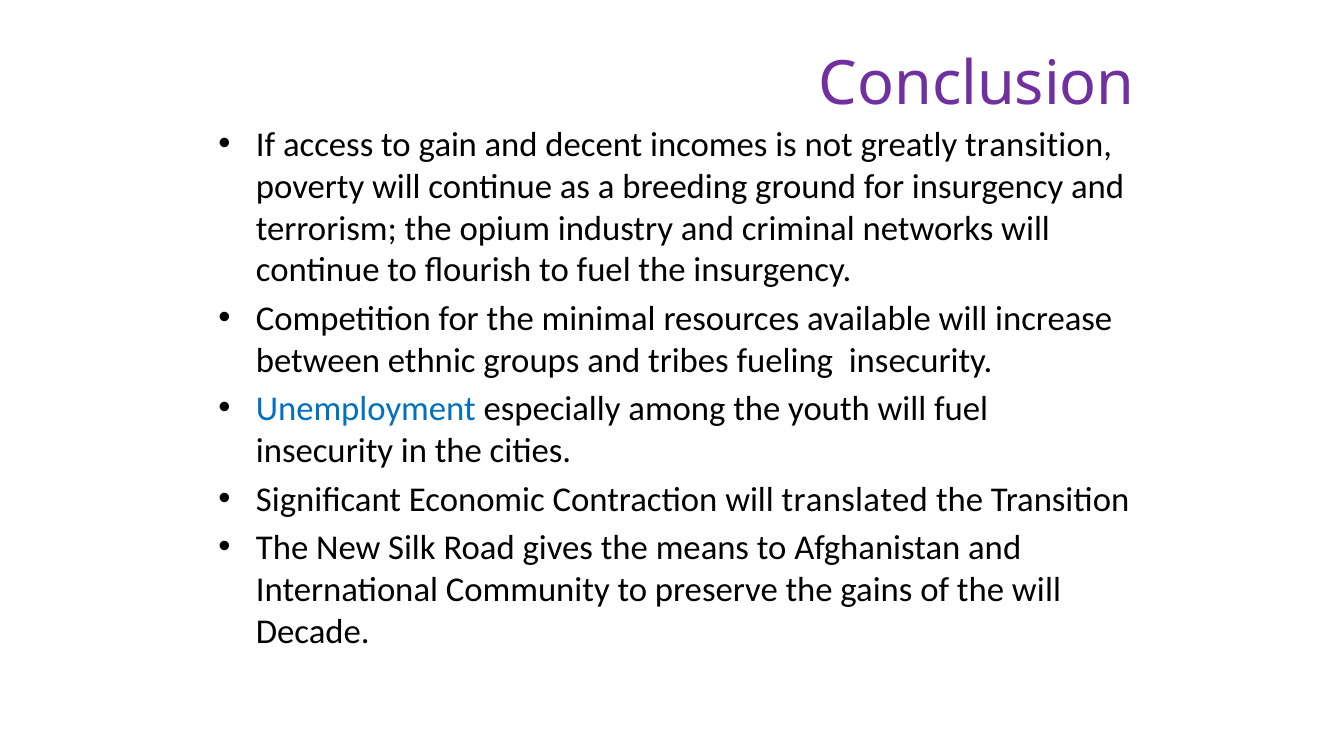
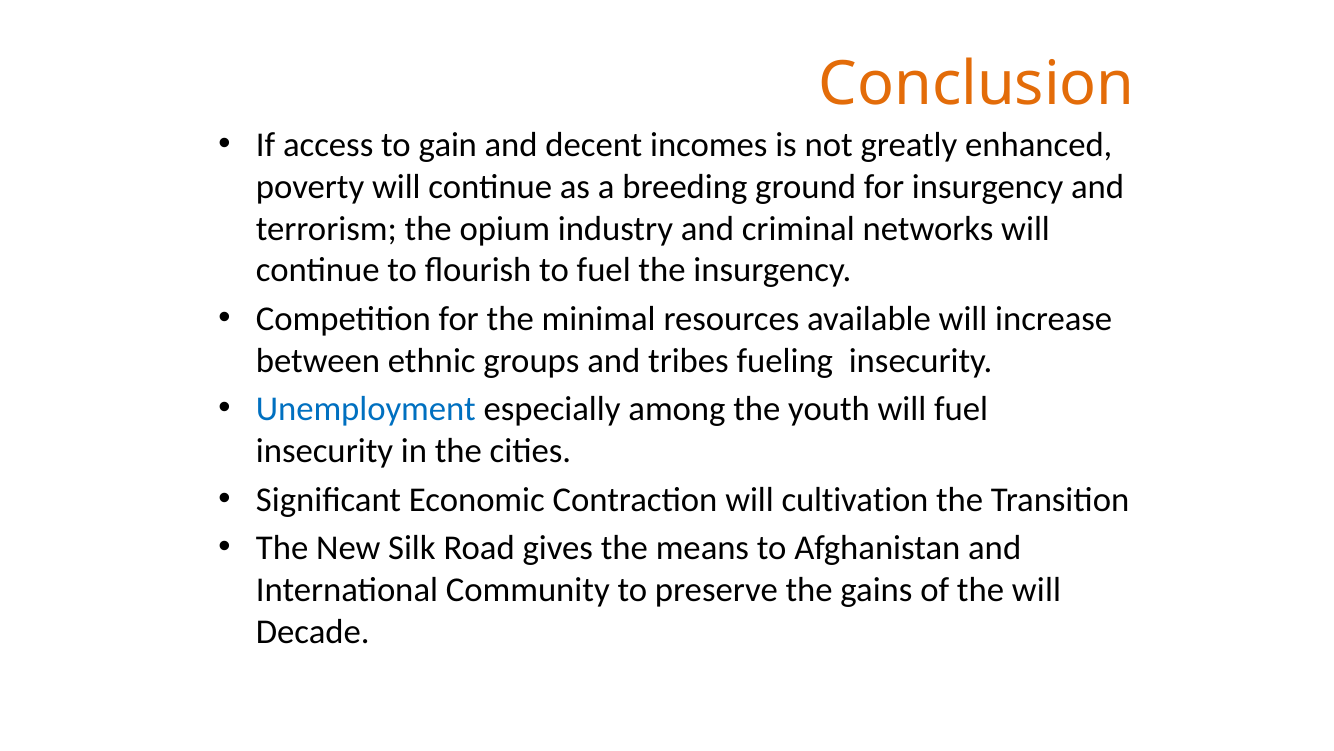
Conclusion colour: purple -> orange
greatly transition: transition -> enhanced
translated: translated -> cultivation
